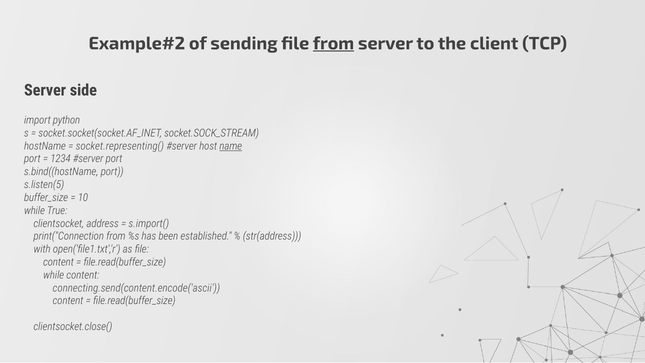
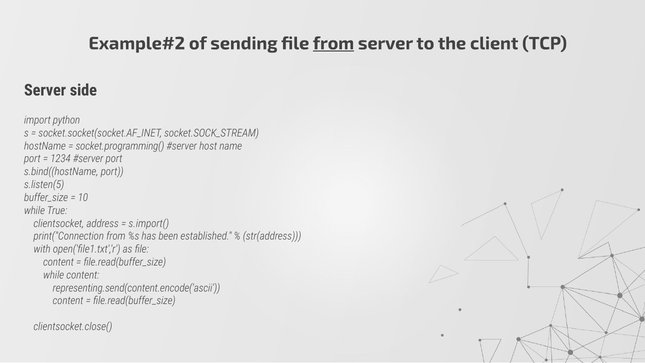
socket.representing(: socket.representing( -> socket.programming(
name underline: present -> none
connecting.send(content.encode('ascii: connecting.send(content.encode('ascii -> representing.send(content.encode('ascii
